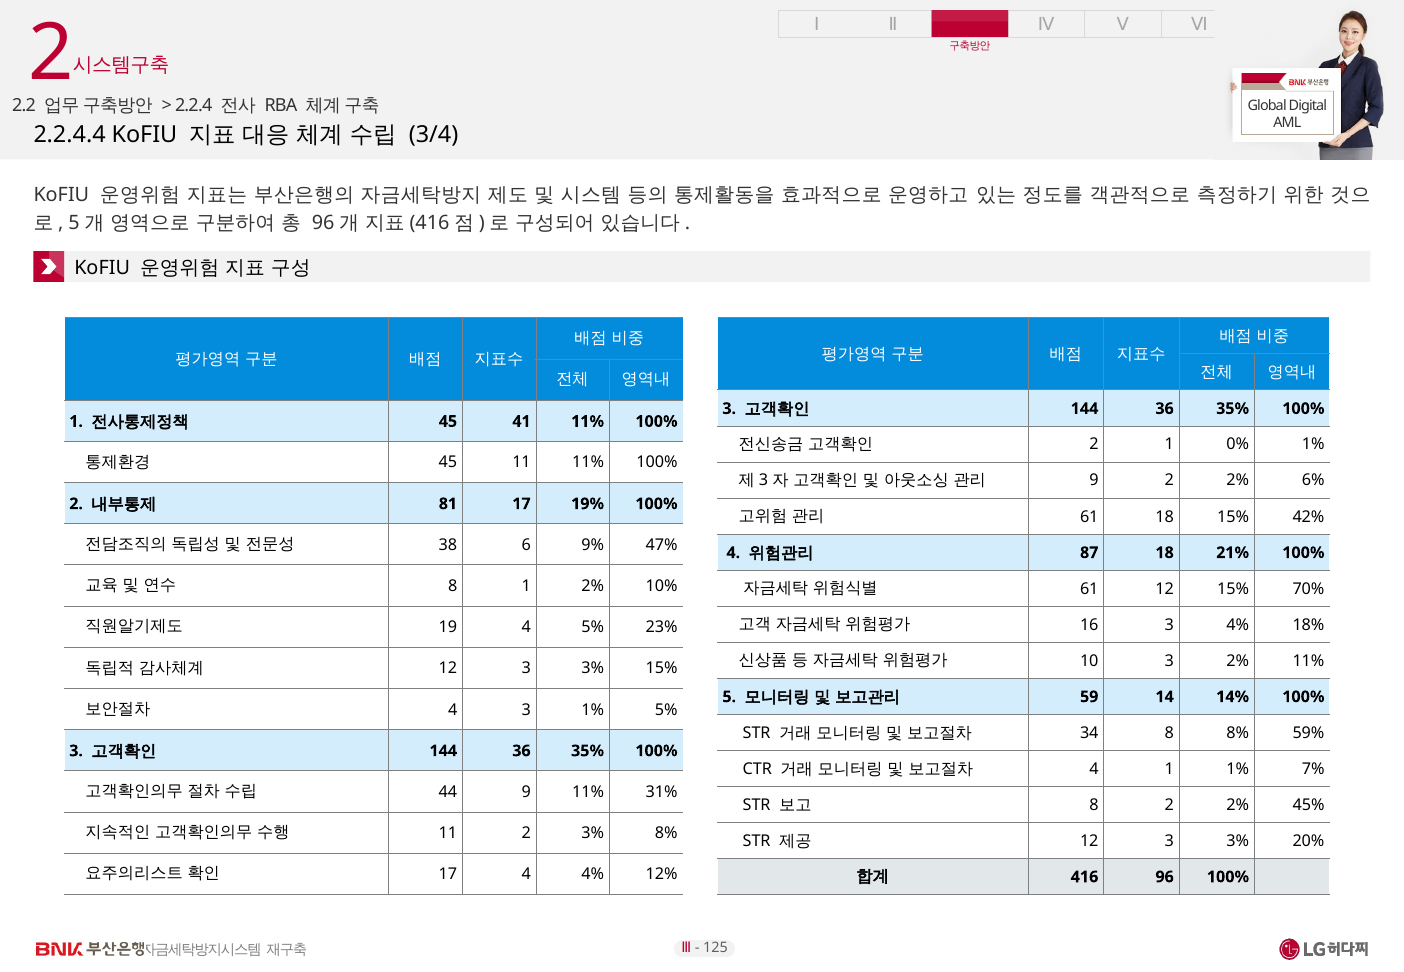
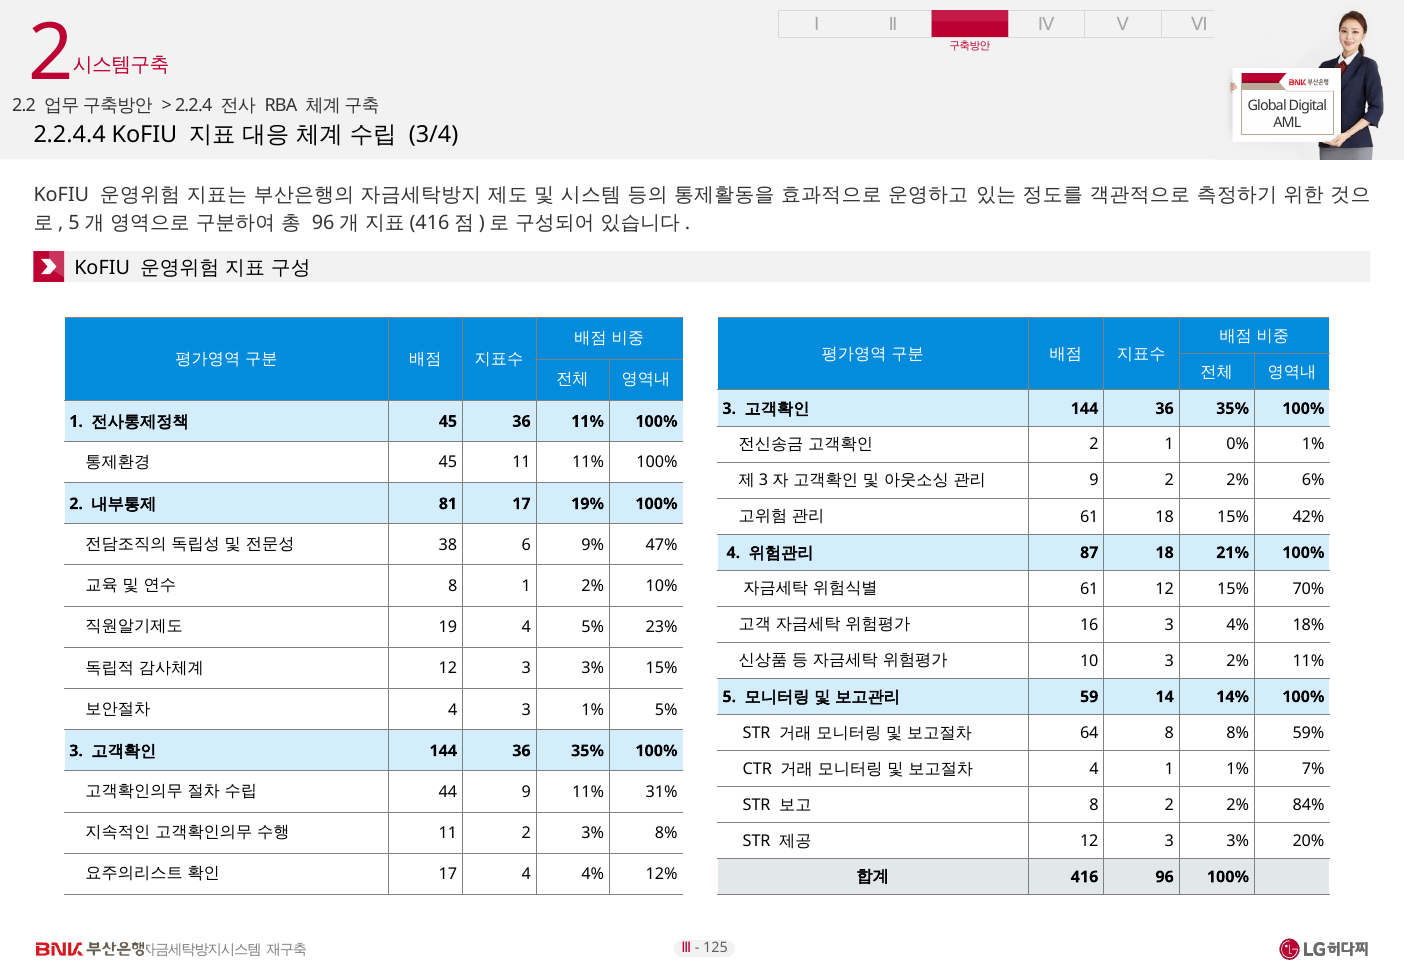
45 41: 41 -> 36
34: 34 -> 64
45%: 45% -> 84%
